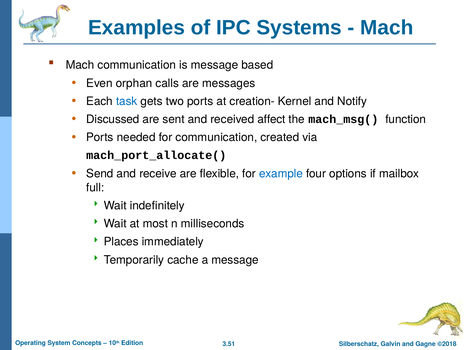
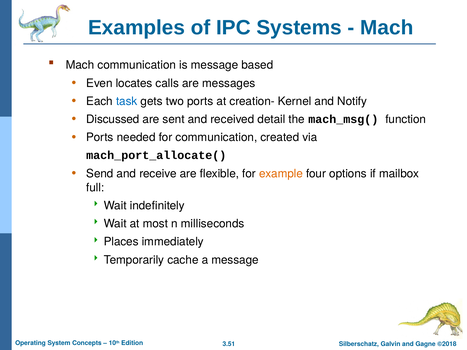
orphan: orphan -> locates
affect: affect -> detail
example colour: blue -> orange
